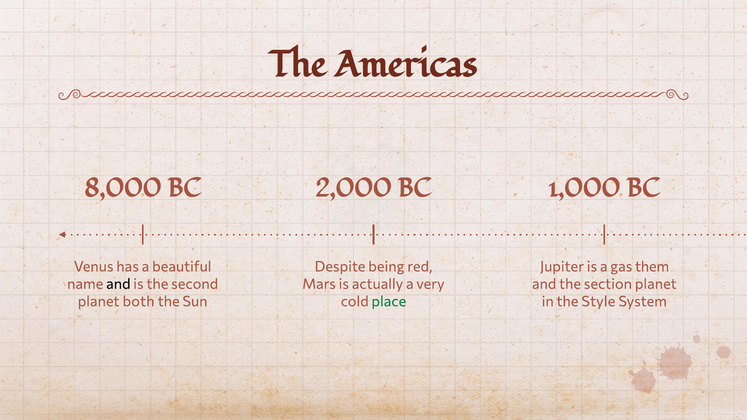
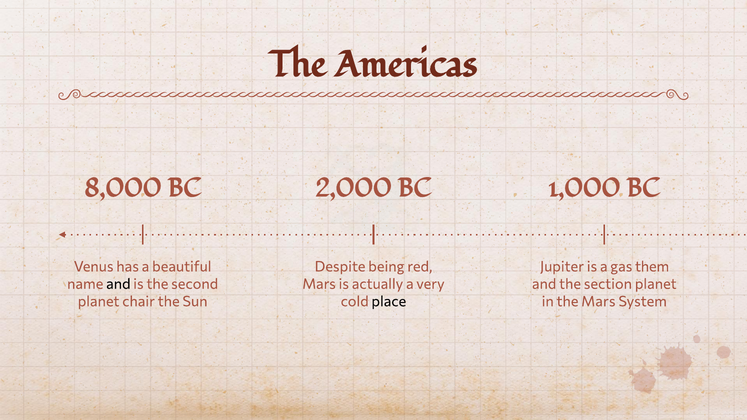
both: both -> chair
place colour: green -> black
the Style: Style -> Mars
